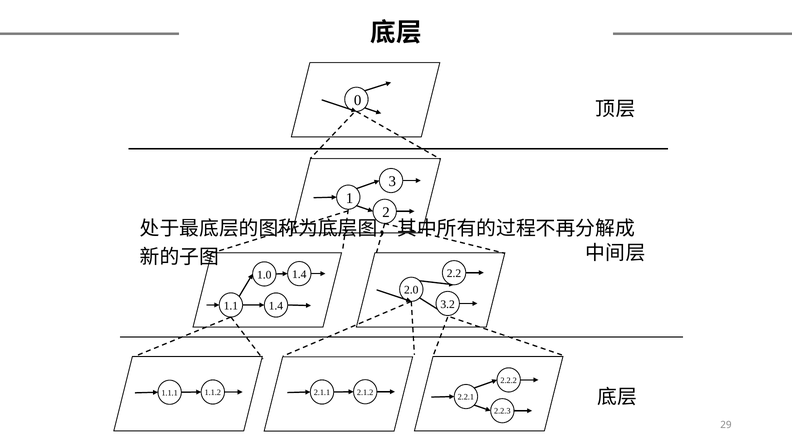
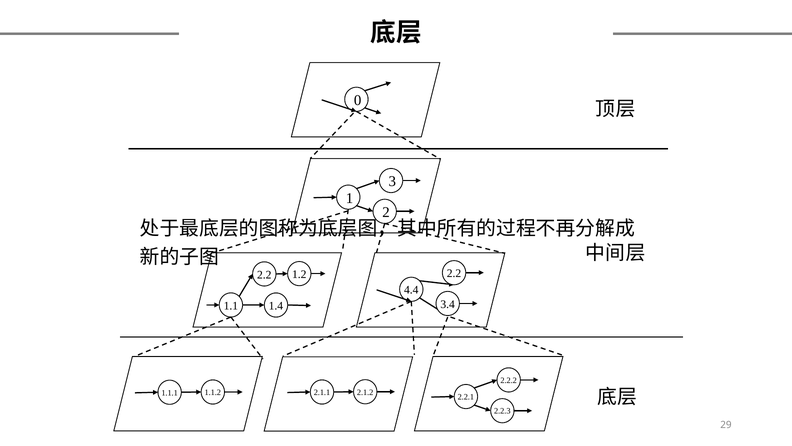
1.4 at (299, 274): 1.4 -> 1.2
1.0 at (264, 274): 1.0 -> 2.2
2.0: 2.0 -> 4.4
3.2: 3.2 -> 3.4
